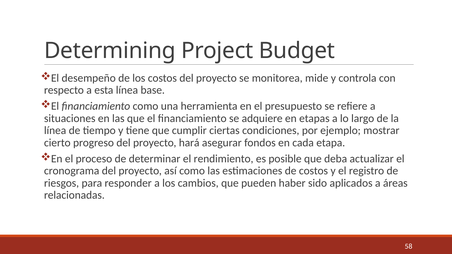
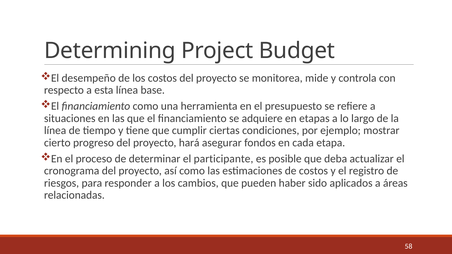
rendimiento: rendimiento -> participante
